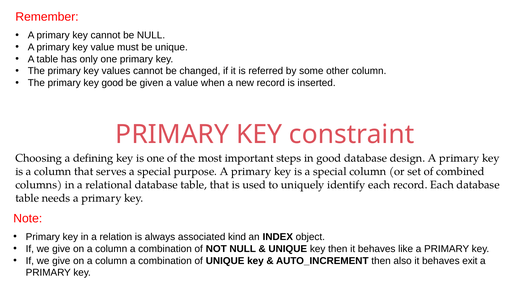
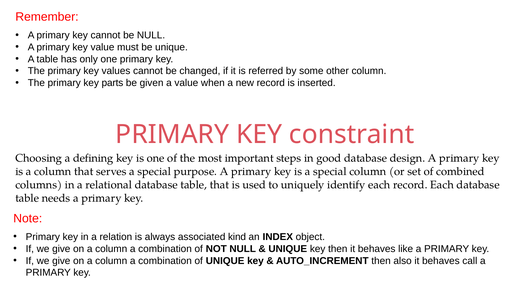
key good: good -> parts
exit: exit -> call
